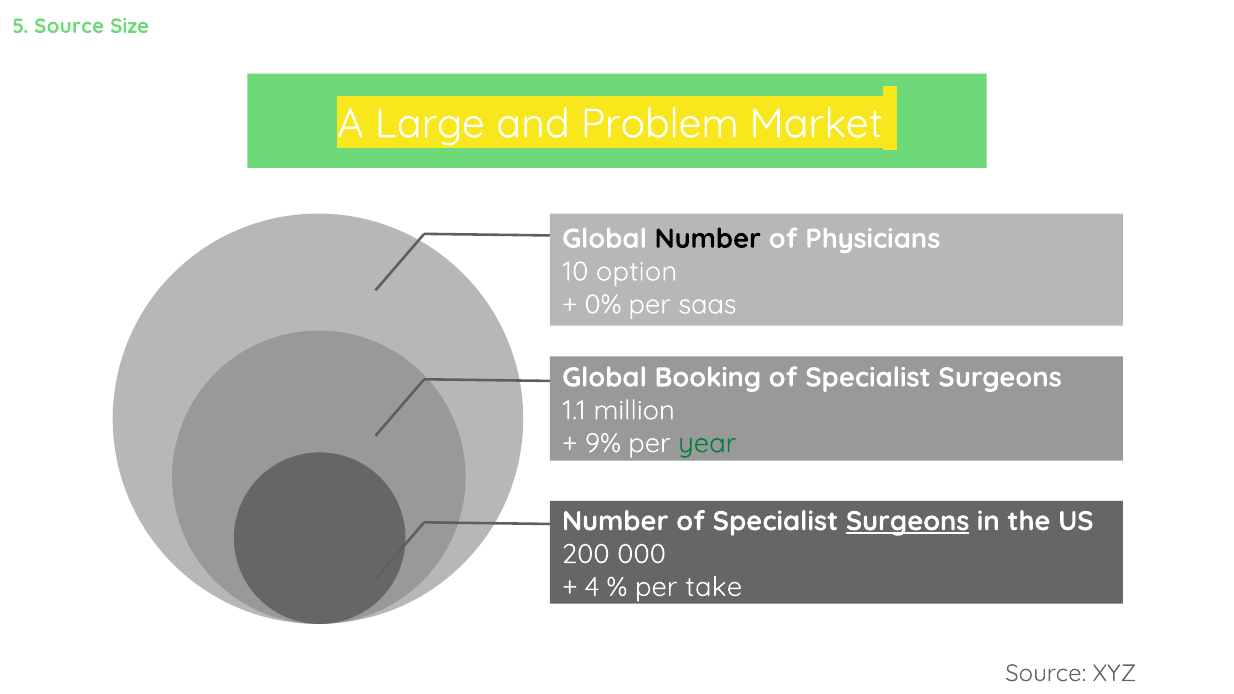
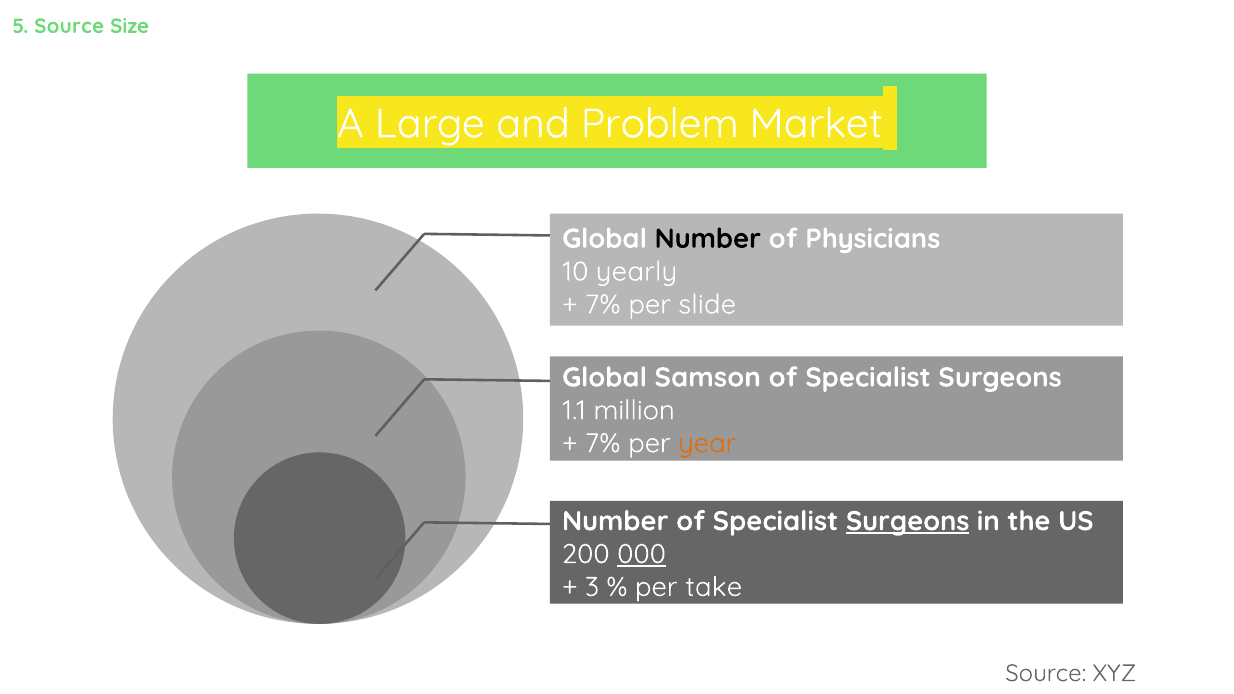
option: option -> yearly
0% at (603, 305): 0% -> 7%
saas: saas -> slide
Booking: Booking -> Samson
9% at (603, 443): 9% -> 7%
year colour: green -> orange
000 underline: none -> present
4: 4 -> 3
